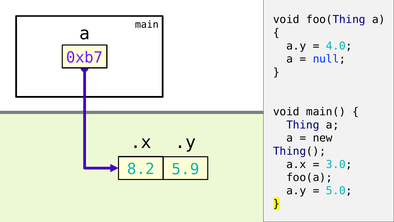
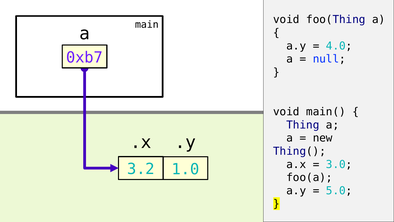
8.2: 8.2 -> 3.2
5.9: 5.9 -> 1.0
